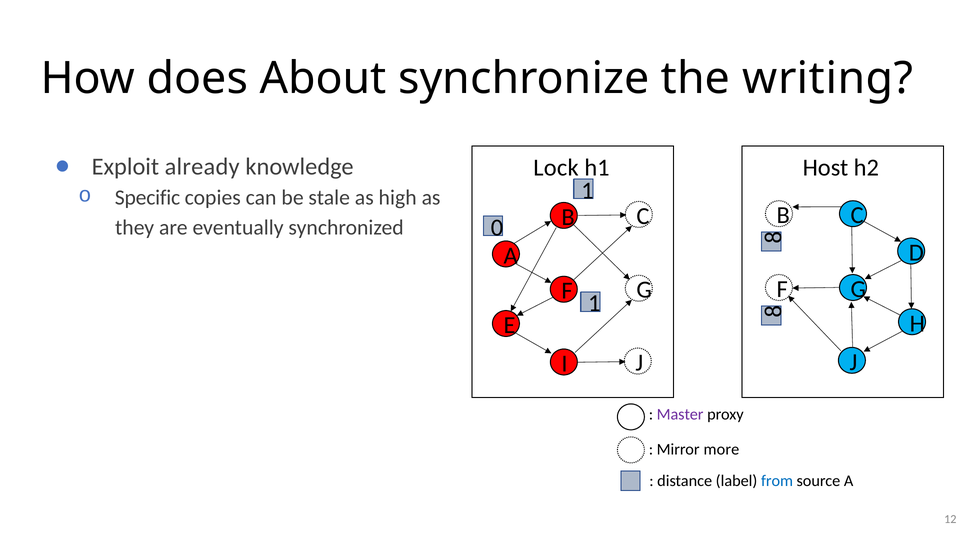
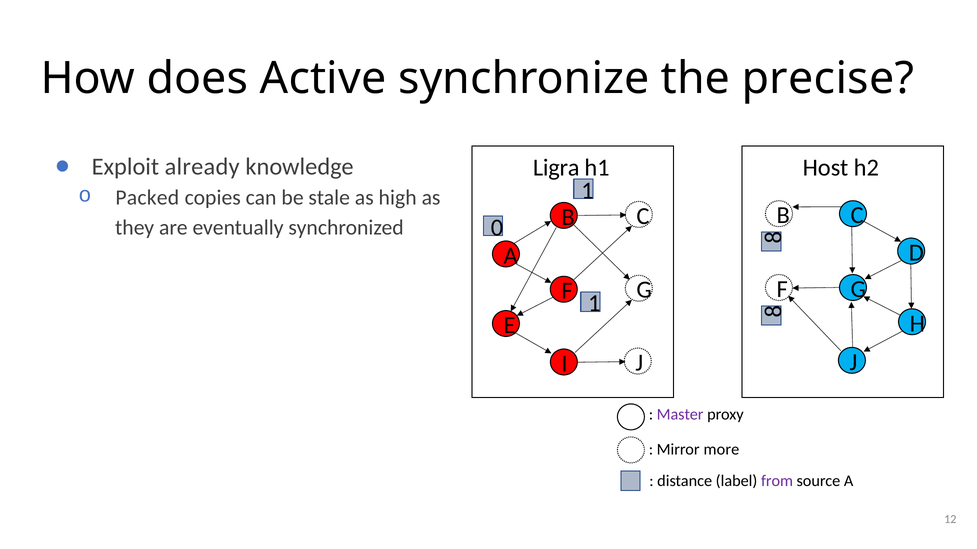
About: About -> Active
writing: writing -> precise
Lock: Lock -> Ligra
Specific: Specific -> Packed
from colour: blue -> purple
